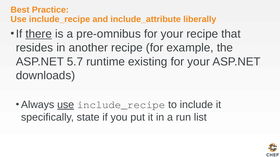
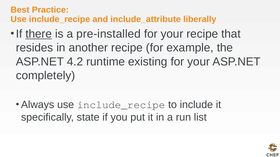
pre-omnibus: pre-omnibus -> pre-installed
5.7: 5.7 -> 4.2
downloads: downloads -> completely
use at (66, 105) underline: present -> none
